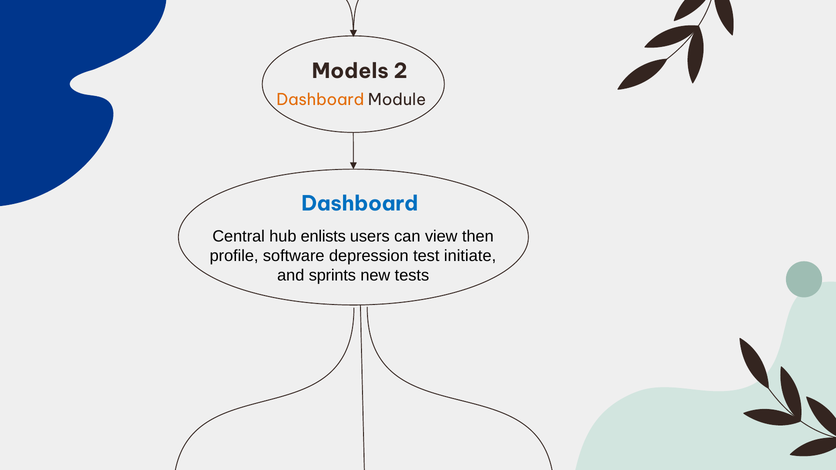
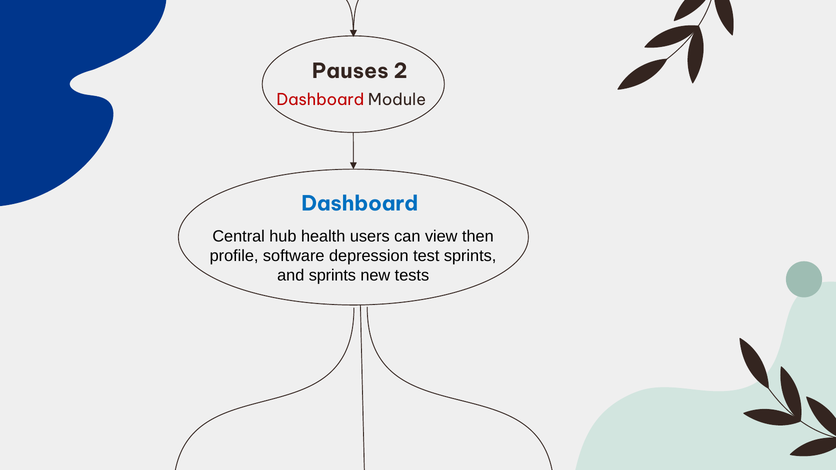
Models: Models -> Pauses
Dashboard at (320, 100) colour: orange -> red
enlists: enlists -> health
test initiate: initiate -> sprints
